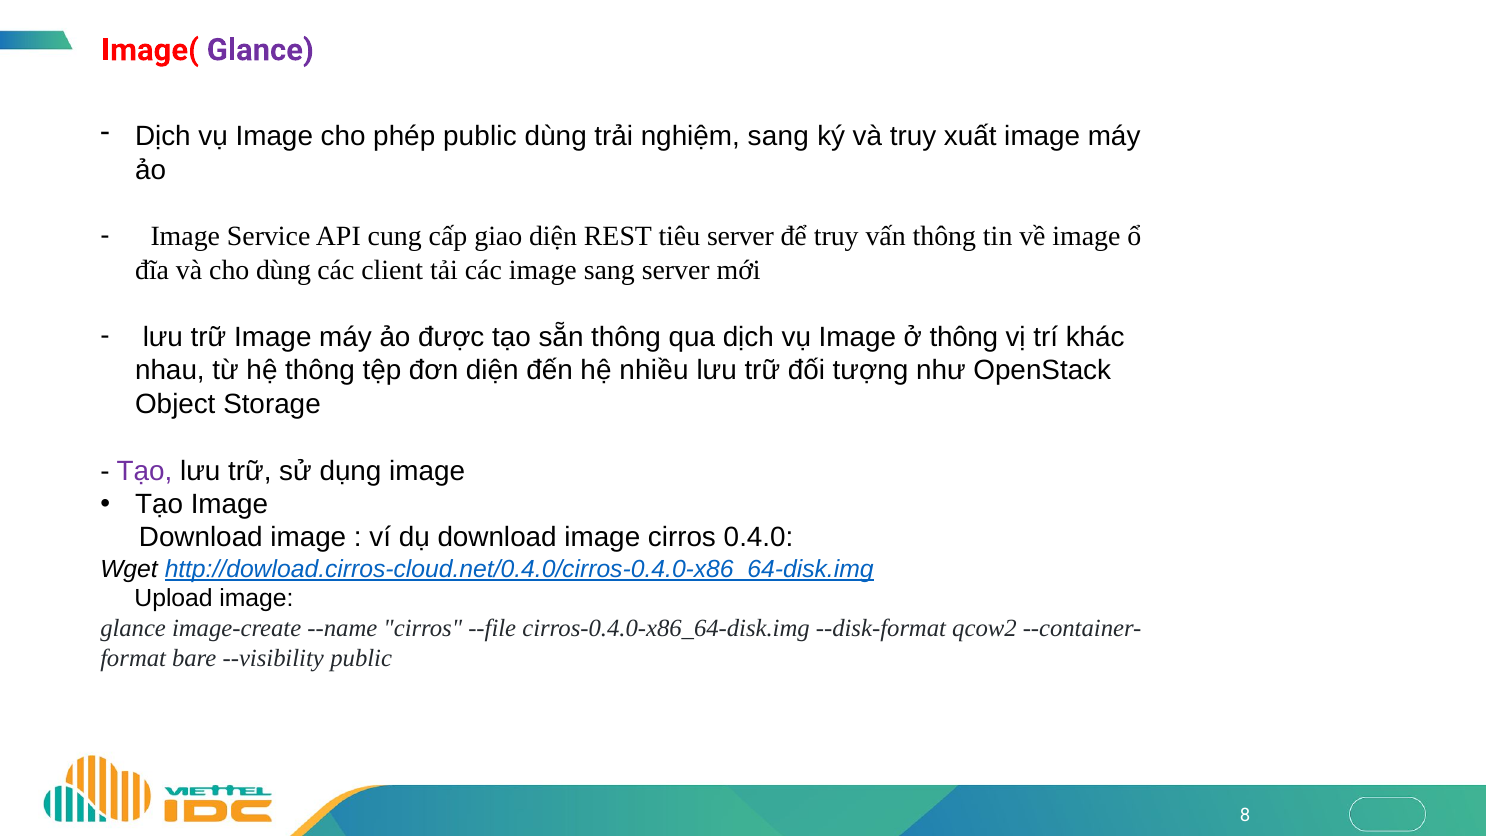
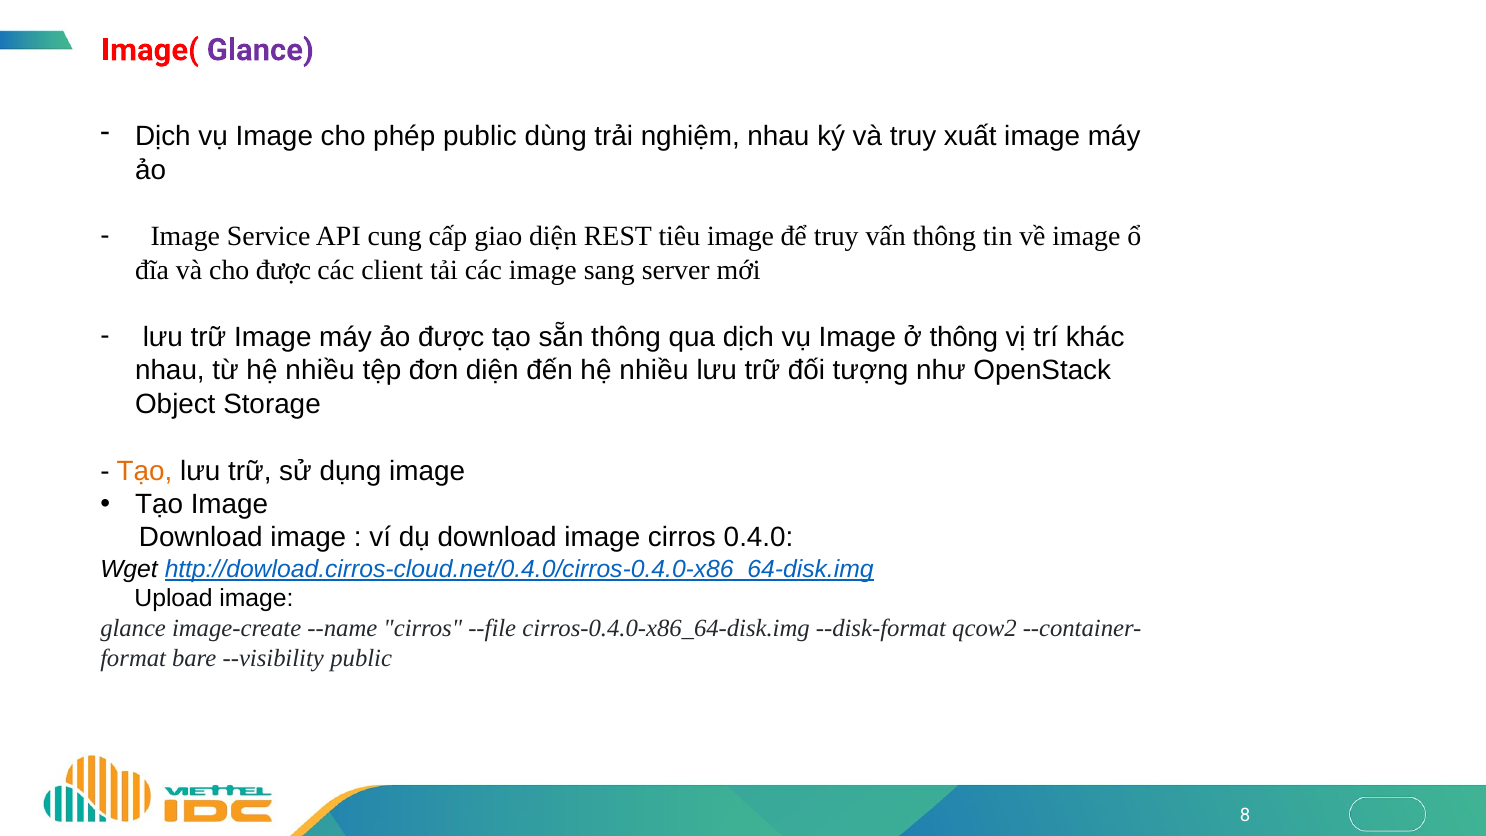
nghiệm sang: sang -> nhau
tiêu server: server -> image
cho dùng: dùng -> được
từ hệ thông: thông -> nhiều
Tạo at (145, 471) colour: purple -> orange
